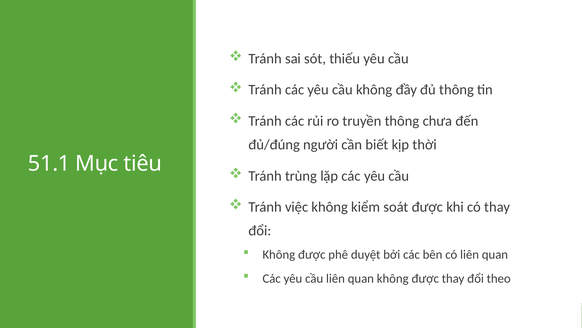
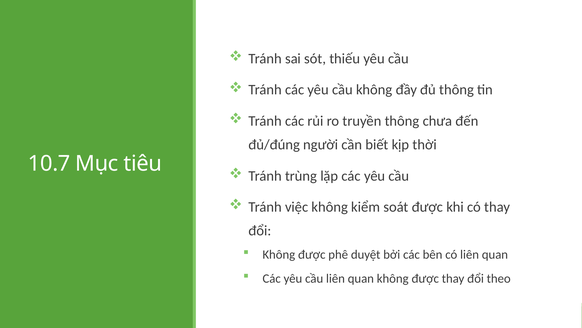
51.1: 51.1 -> 10.7
